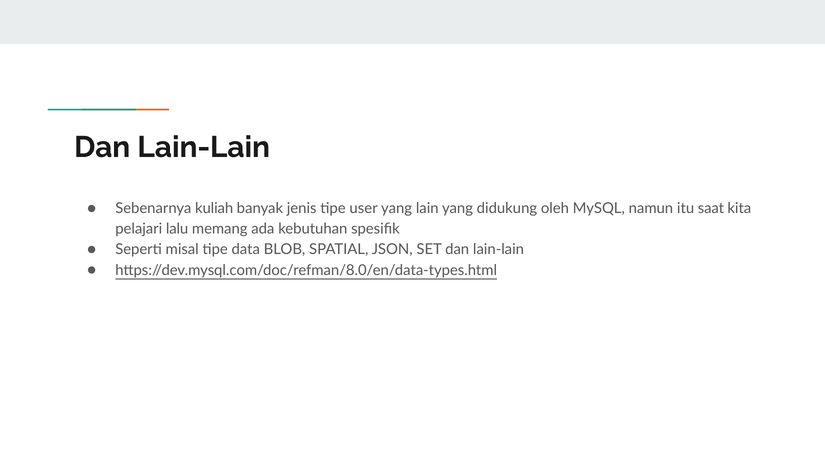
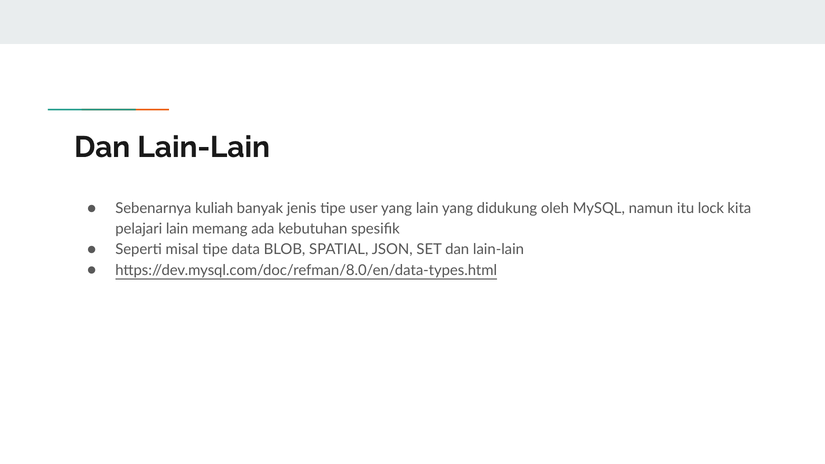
saat: saat -> lock
pelajari lalu: lalu -> lain
